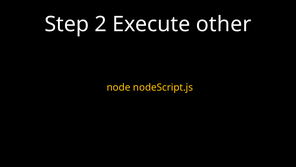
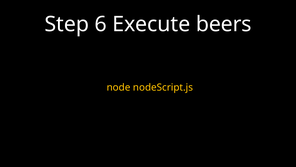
2: 2 -> 6
other: other -> beers
